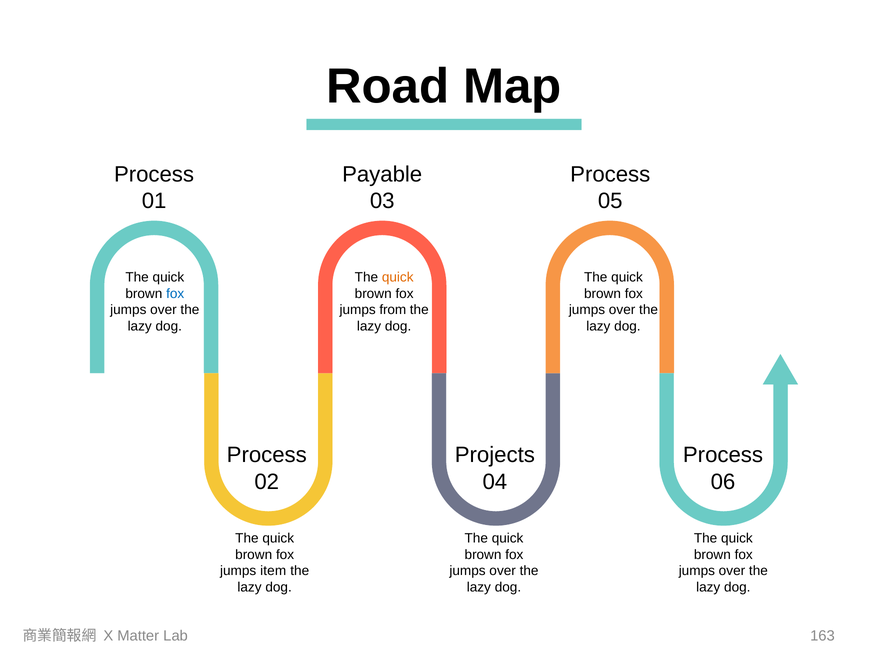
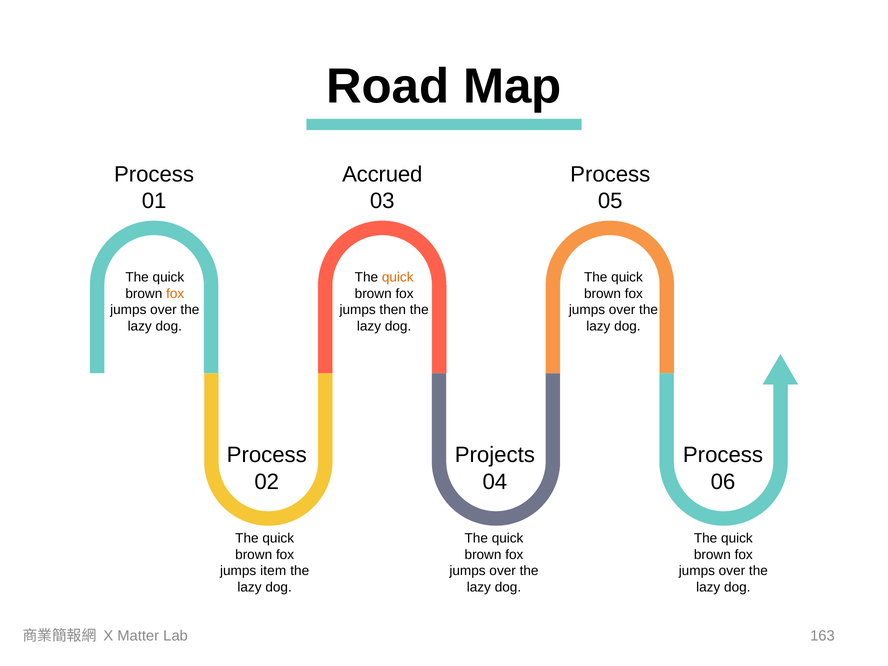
Payable: Payable -> Accrued
fox at (175, 294) colour: blue -> orange
from: from -> then
